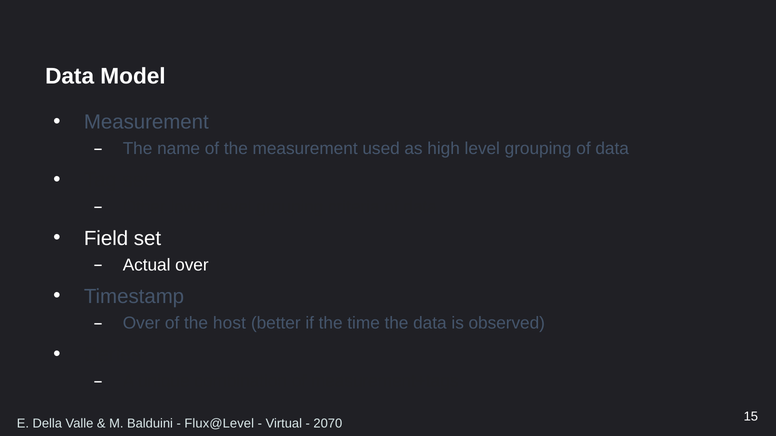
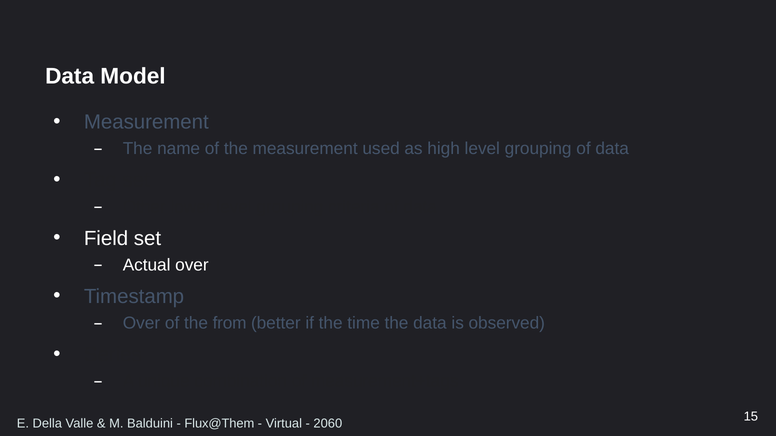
host: host -> from
Flux@Level: Flux@Level -> Flux@Them
2070: 2070 -> 2060
